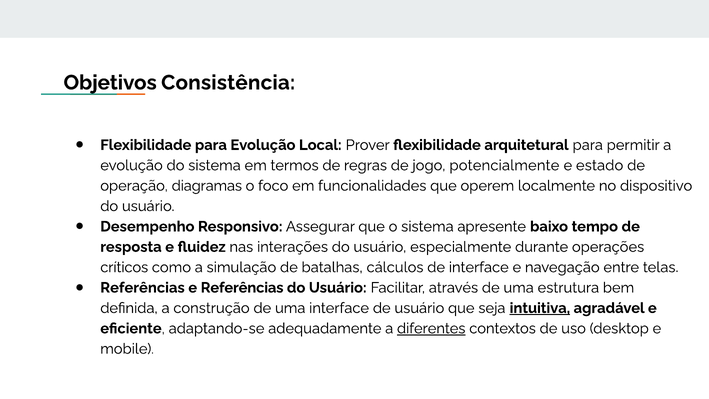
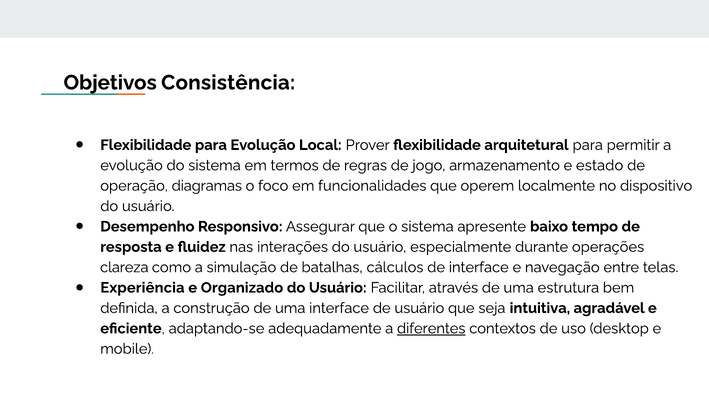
potencialmente: potencialmente -> armazenamento
críticos: críticos -> clareza
Referências at (143, 288): Referências -> Experiência
e Referências: Referências -> Organizado
intuitiva underline: present -> none
